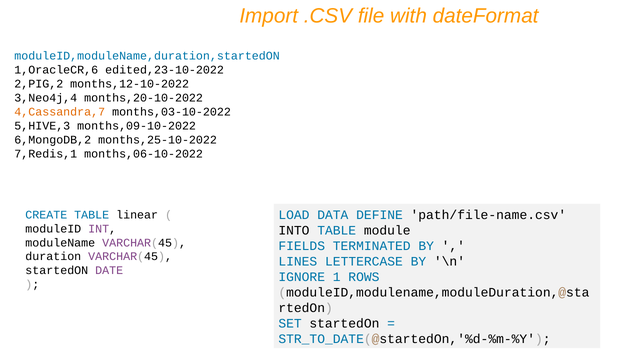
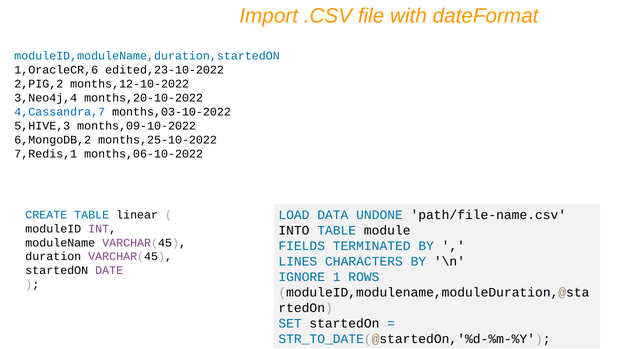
4,Cassandra,7 colour: orange -> blue
DEFINE: DEFINE -> UNDONE
LETTERCASE: LETTERCASE -> CHARACTERS
